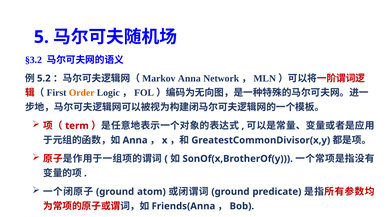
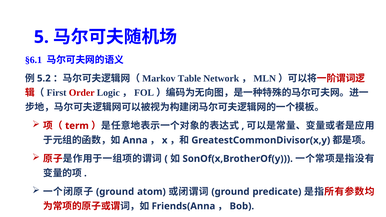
§3.2: §3.2 -> §6.1
Anna at (189, 78): Anna -> Table
Order colour: orange -> red
